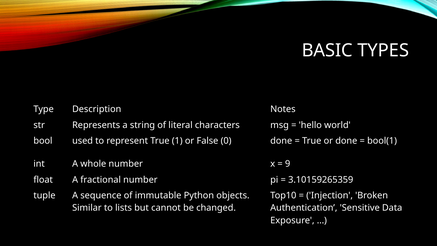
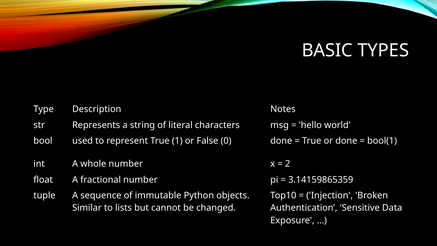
9: 9 -> 2
3.10159265359: 3.10159265359 -> 3.14159865359
